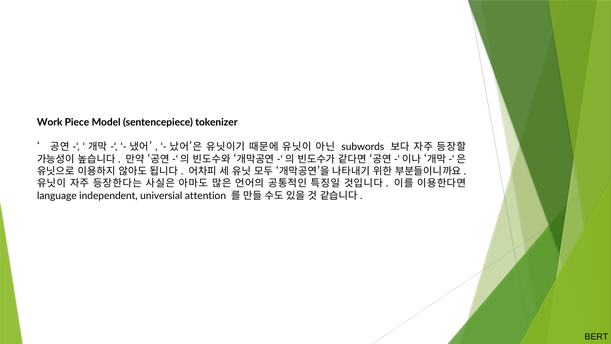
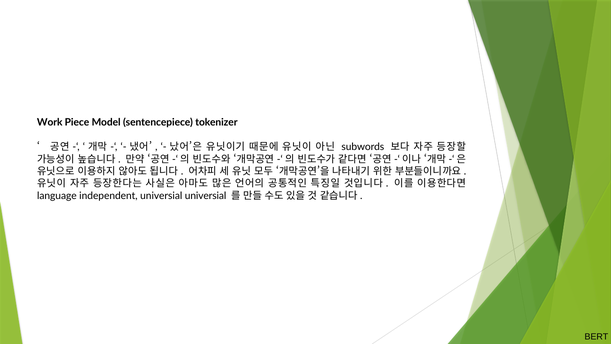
universial attention: attention -> universial
